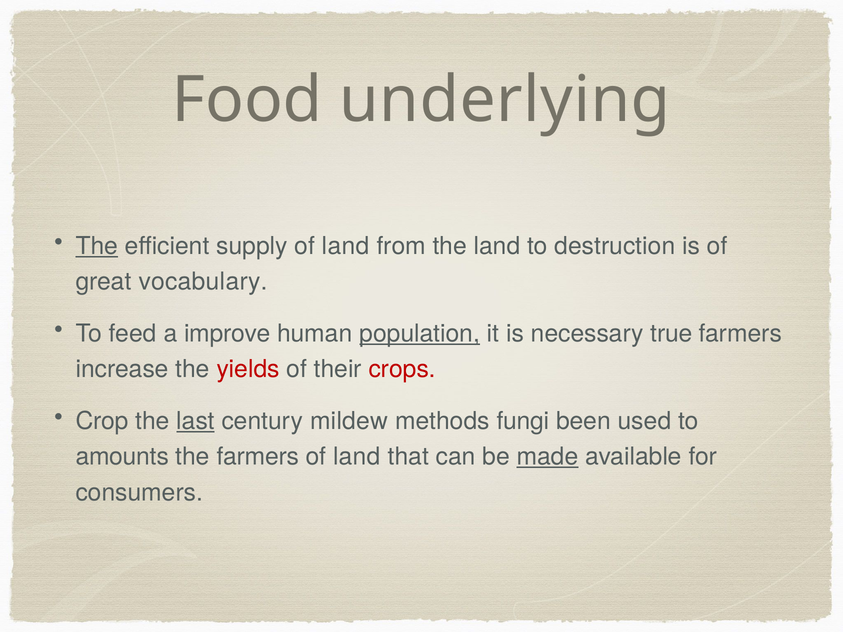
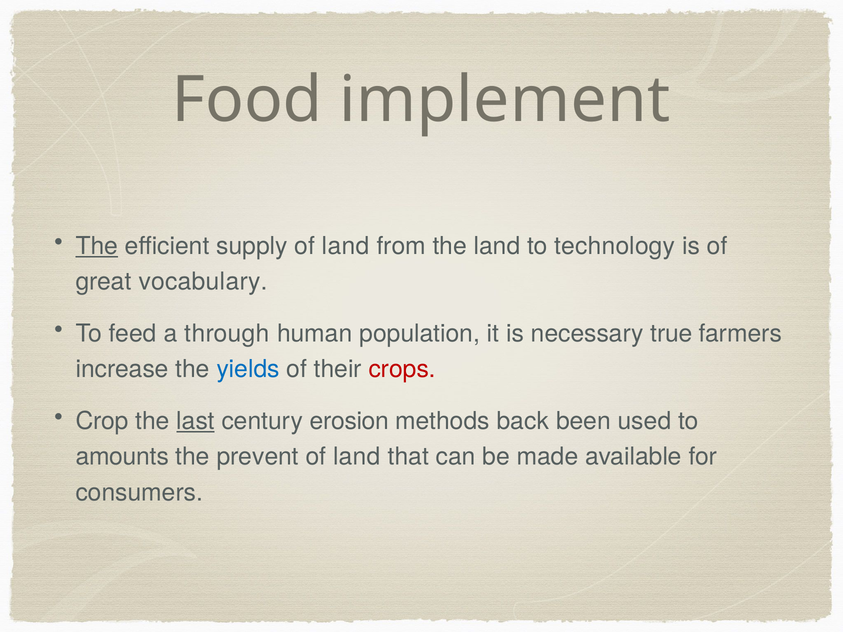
underlying: underlying -> implement
destruction: destruction -> technology
improve: improve -> through
population underline: present -> none
yields colour: red -> blue
mildew: mildew -> erosion
fungi: fungi -> back
the farmers: farmers -> prevent
made underline: present -> none
